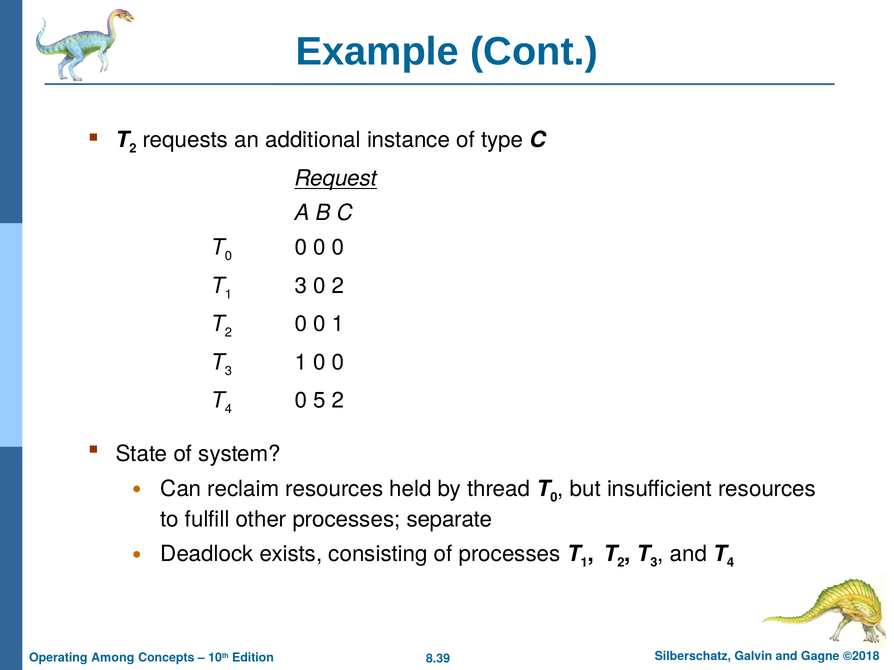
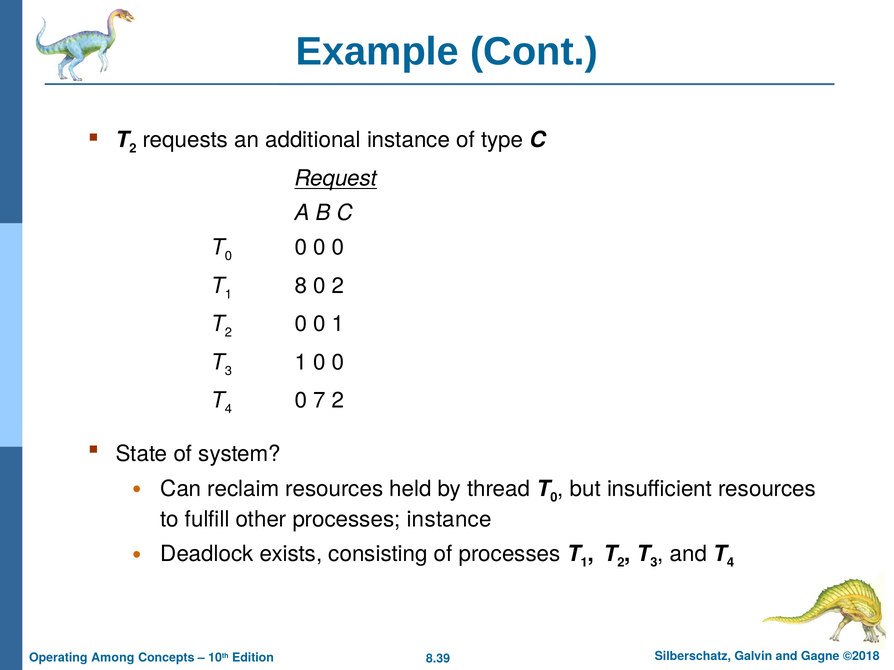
1 3: 3 -> 8
5: 5 -> 7
processes separate: separate -> instance
